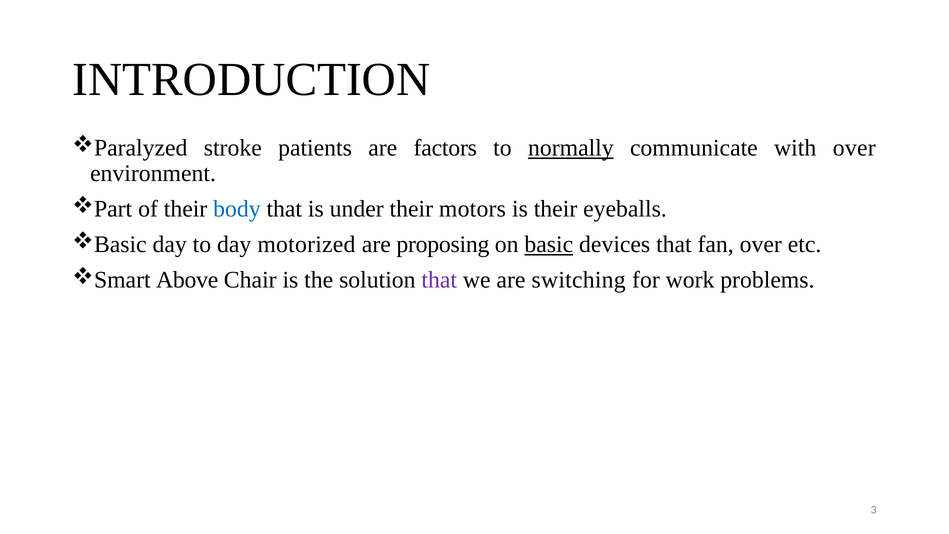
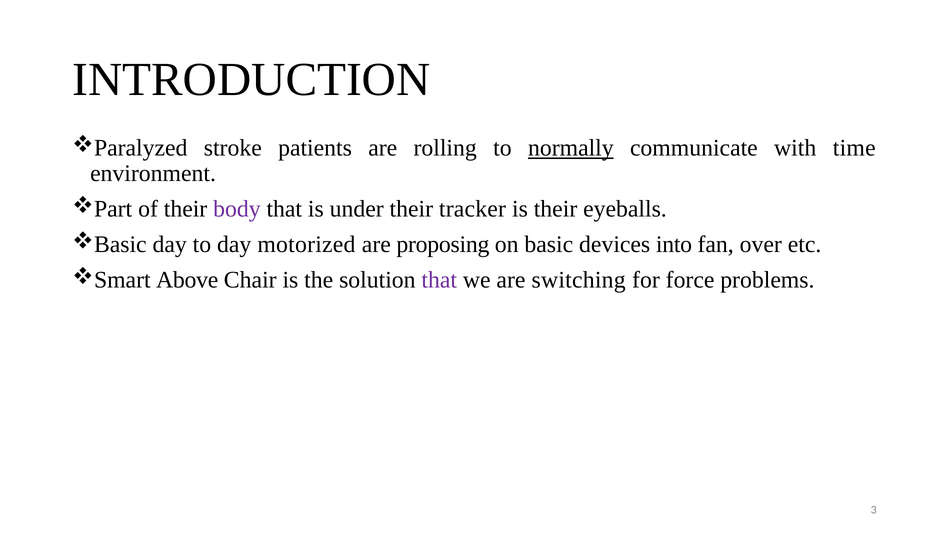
factors: factors -> rolling
with over: over -> time
body colour: blue -> purple
motors: motors -> tracker
basic underline: present -> none
devices that: that -> into
work: work -> force
